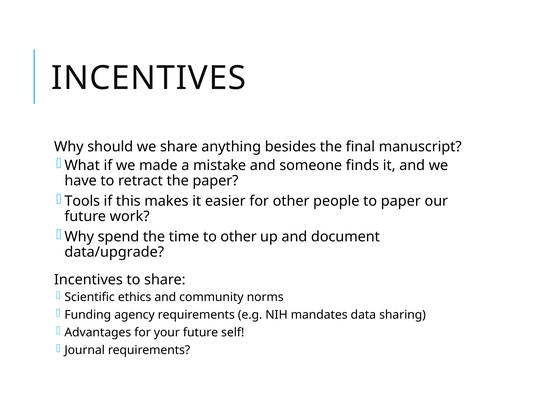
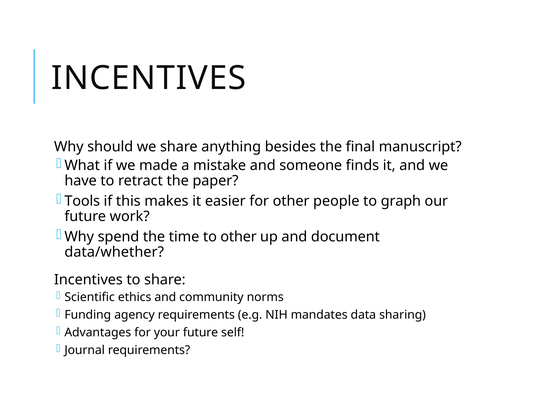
to paper: paper -> graph
data/upgrade: data/upgrade -> data/whether
